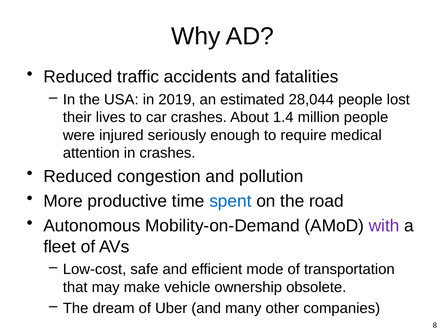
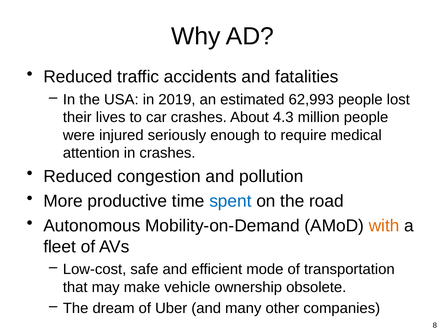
28,044: 28,044 -> 62,993
1.4: 1.4 -> 4.3
with colour: purple -> orange
